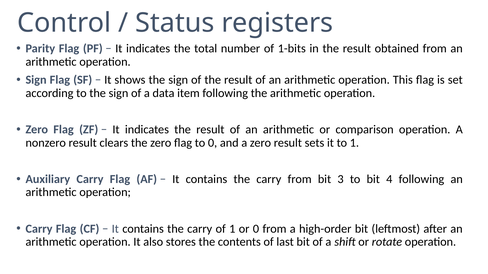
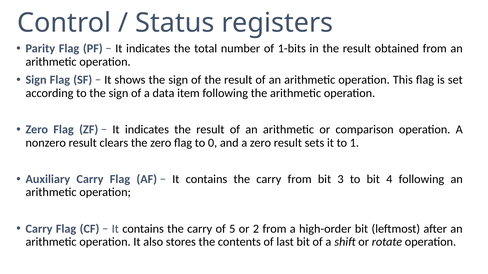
of 1: 1 -> 5
or 0: 0 -> 2
